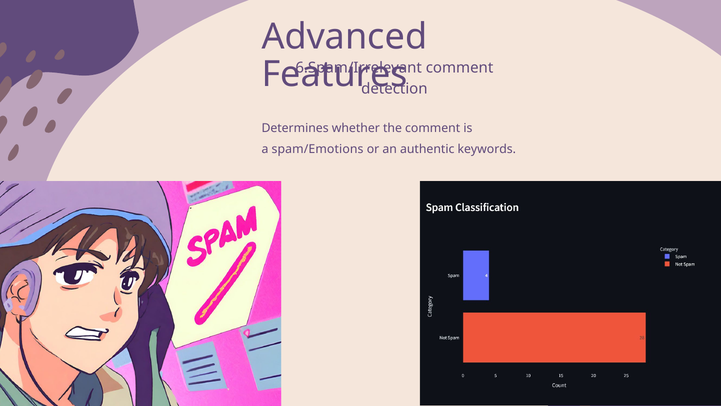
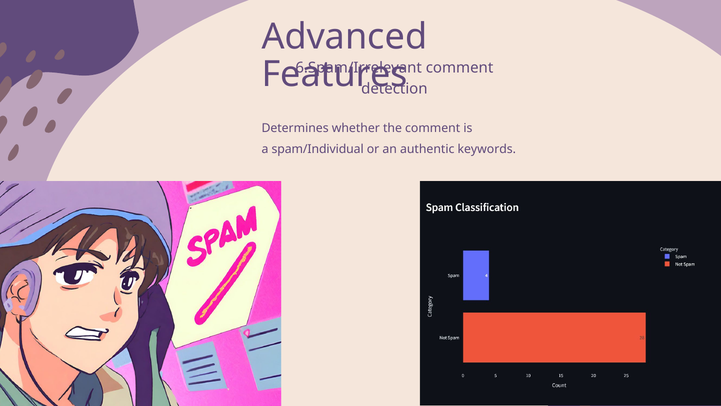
spam/Emotions: spam/Emotions -> spam/Individual
